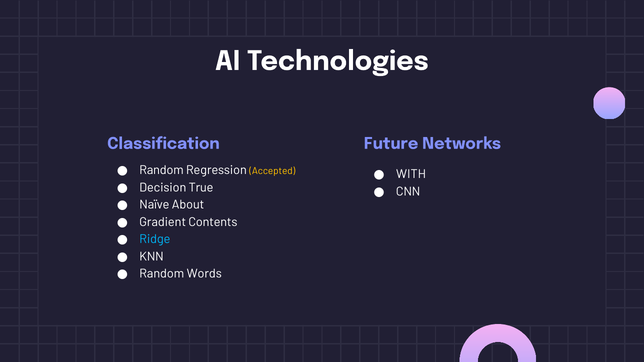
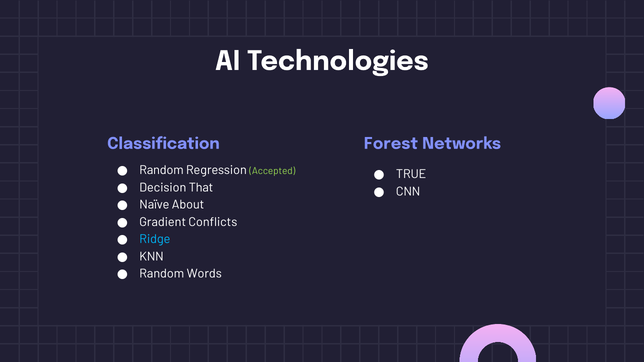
Future: Future -> Forest
Accepted colour: yellow -> light green
WITH: WITH -> TRUE
True: True -> That
Contents: Contents -> Conflicts
